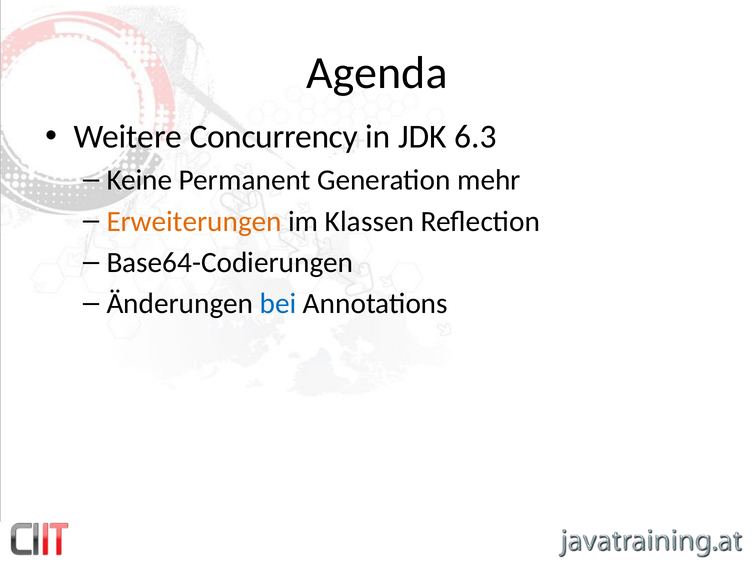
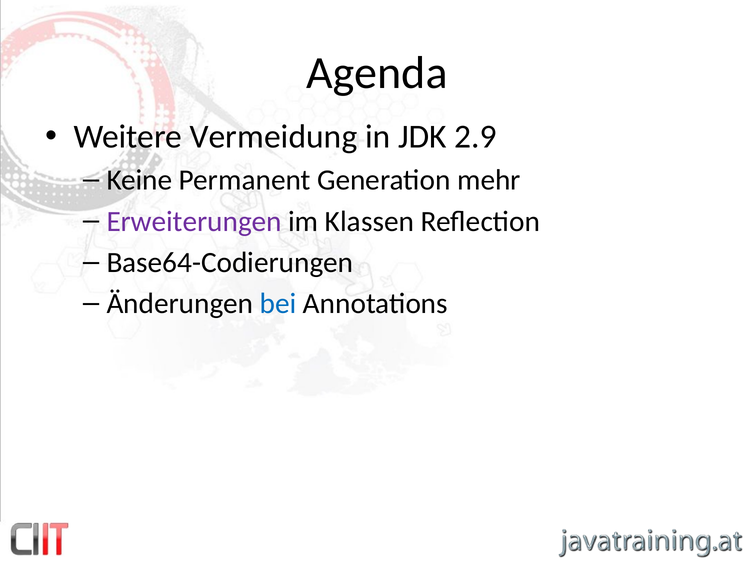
Concurrency: Concurrency -> Vermeidung
6.3: 6.3 -> 2.9
Erweiterungen colour: orange -> purple
